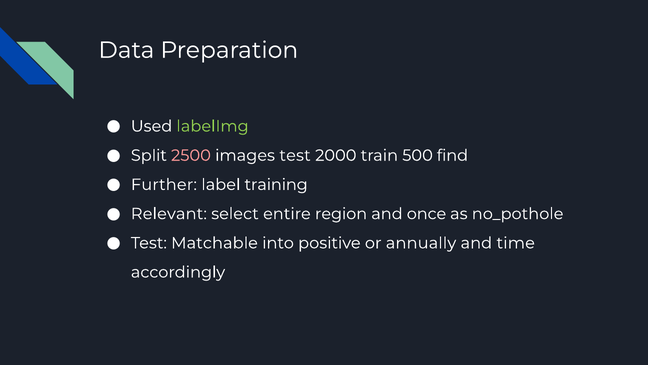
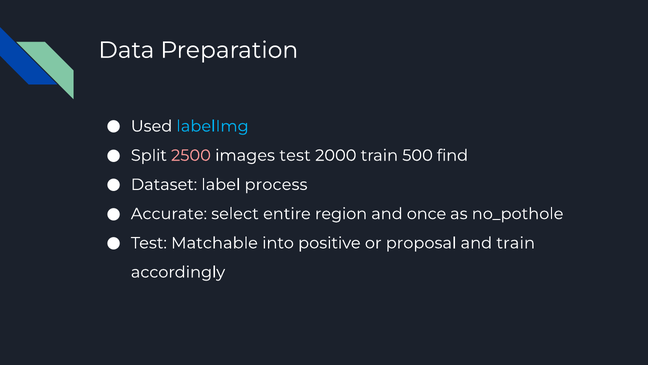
labelImg colour: light green -> light blue
Further: Further -> Dataset
training: training -> process
Relevant: Relevant -> Accurate
annually: annually -> proposal
and time: time -> train
